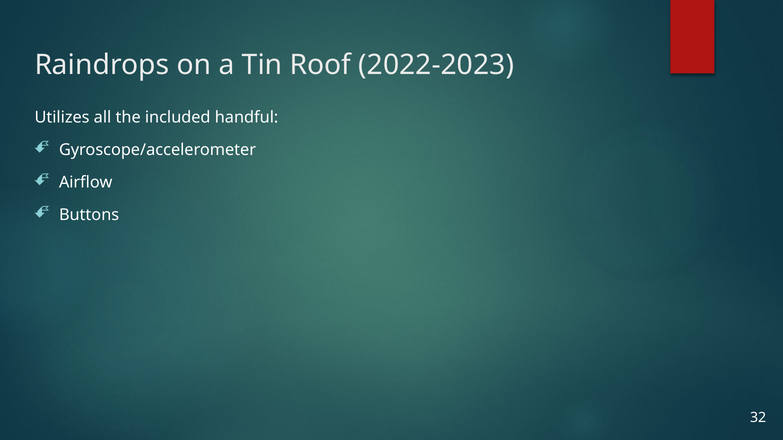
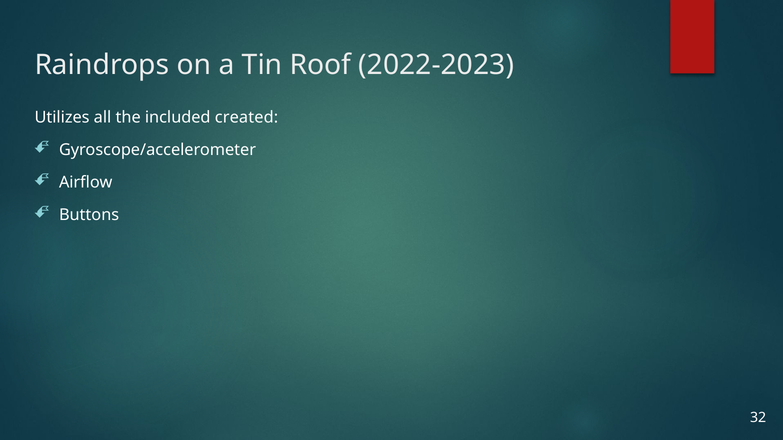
handful: handful -> created
